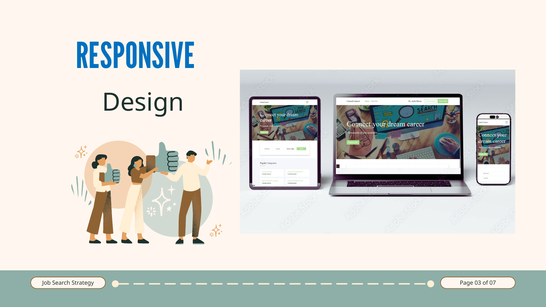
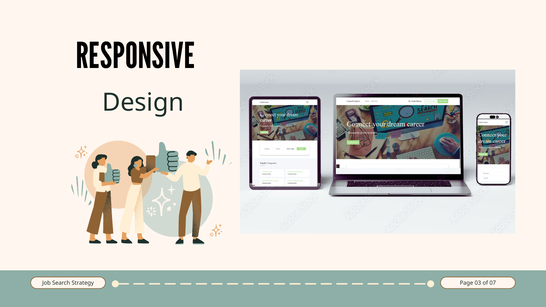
RESPONSIVE colour: blue -> black
